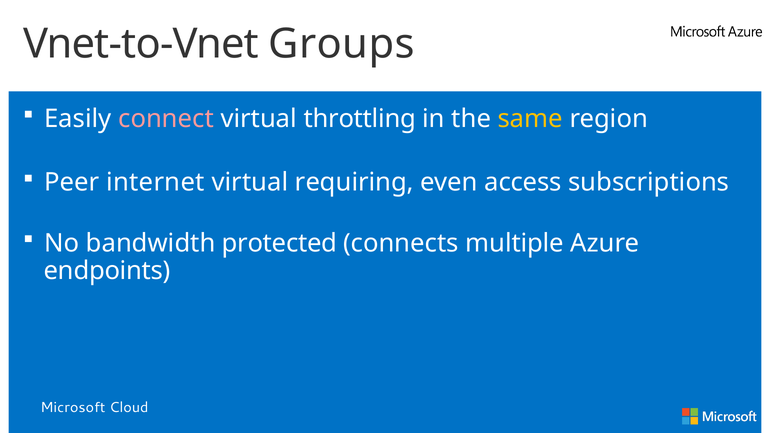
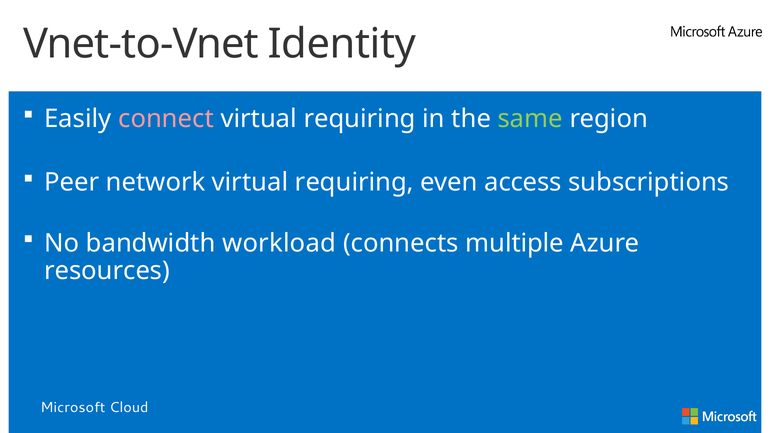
Groups: Groups -> Identity
throttling at (360, 119): throttling -> requiring
same colour: yellow -> light green
internet: internet -> network
protected: protected -> workload
endpoints: endpoints -> resources
